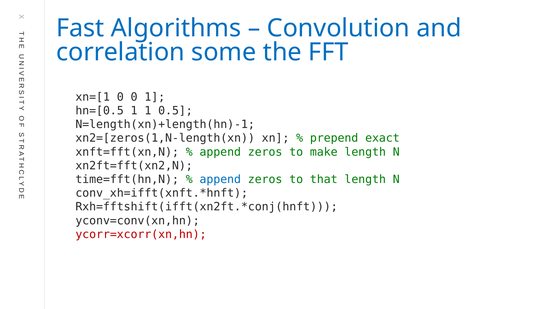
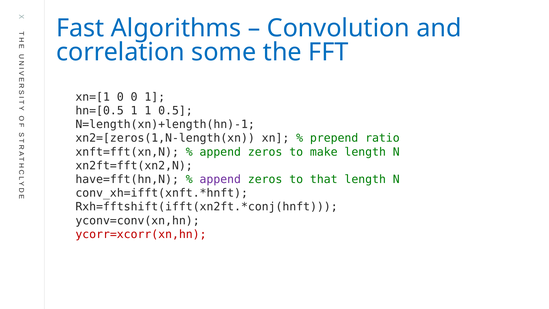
exact: exact -> ratio
time=fft(hn,N: time=fft(hn,N -> have=fft(hn,N
append at (220, 179) colour: blue -> purple
